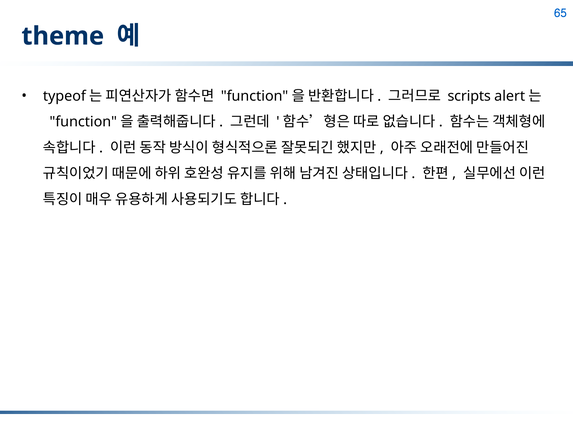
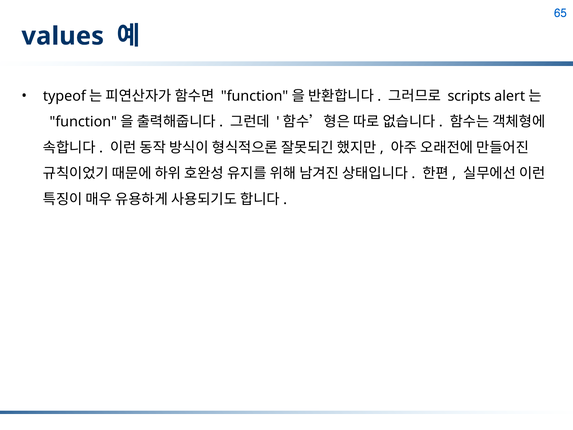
theme: theme -> values
